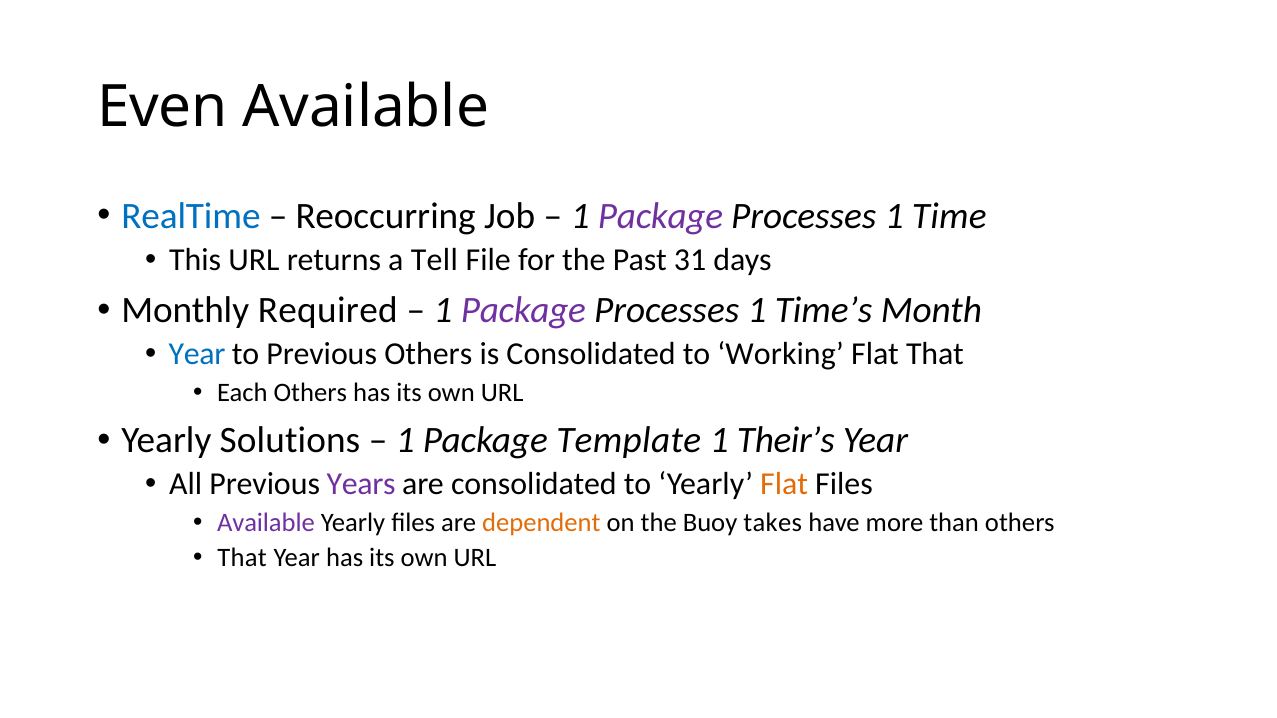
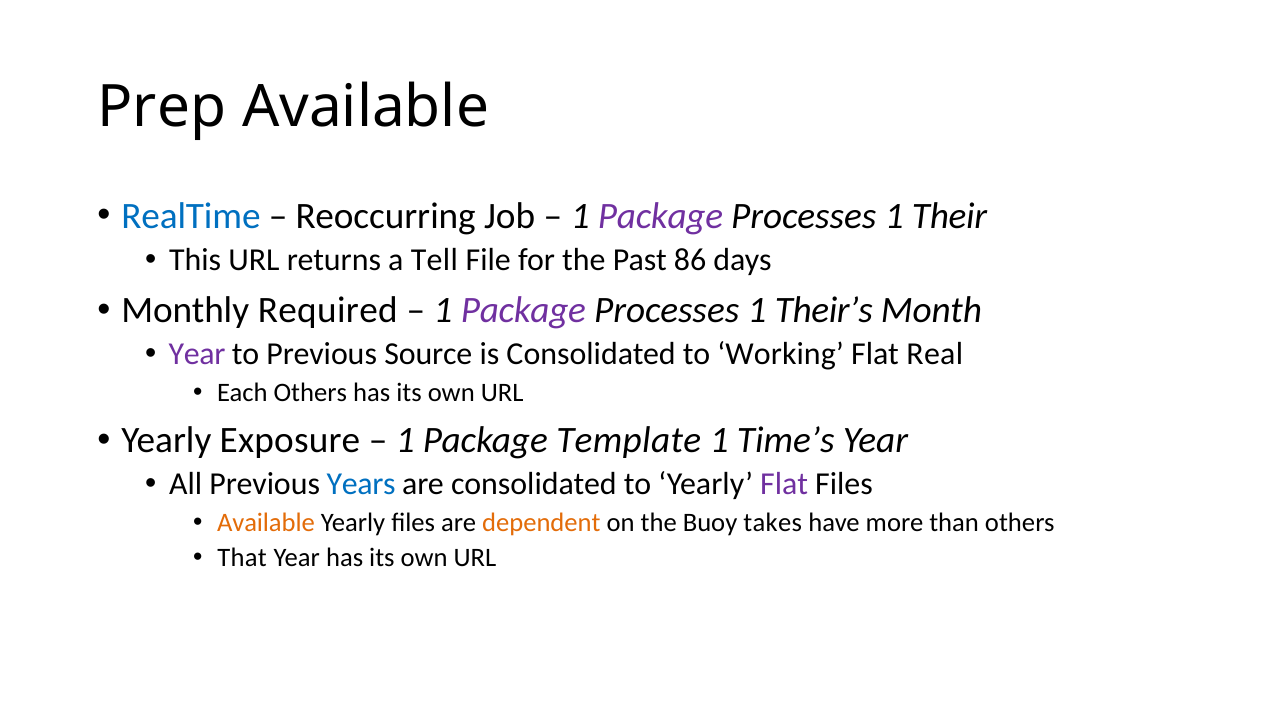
Even: Even -> Prep
Time: Time -> Their
31: 31 -> 86
Time’s: Time’s -> Their’s
Year at (197, 355) colour: blue -> purple
Previous Others: Others -> Source
Flat That: That -> Real
Solutions: Solutions -> Exposure
Their’s: Their’s -> Time’s
Years colour: purple -> blue
Flat at (784, 485) colour: orange -> purple
Available at (266, 523) colour: purple -> orange
